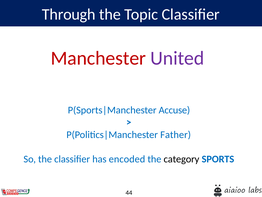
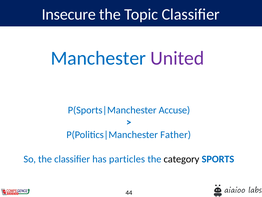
Through: Through -> Insecure
Manchester colour: red -> blue
encoded: encoded -> particles
